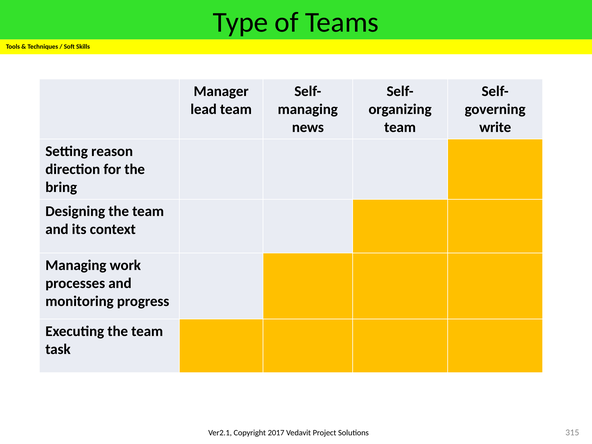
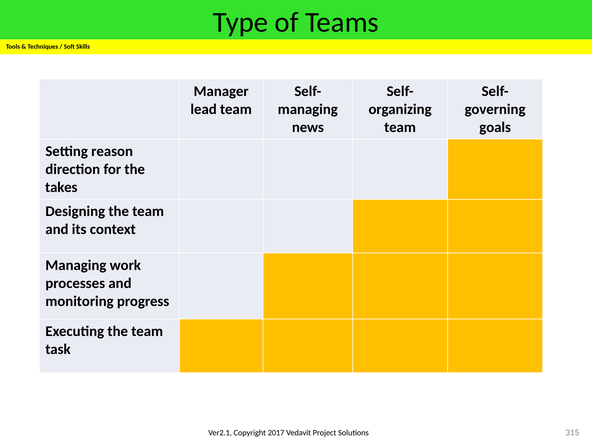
write: write -> goals
bring: bring -> takes
